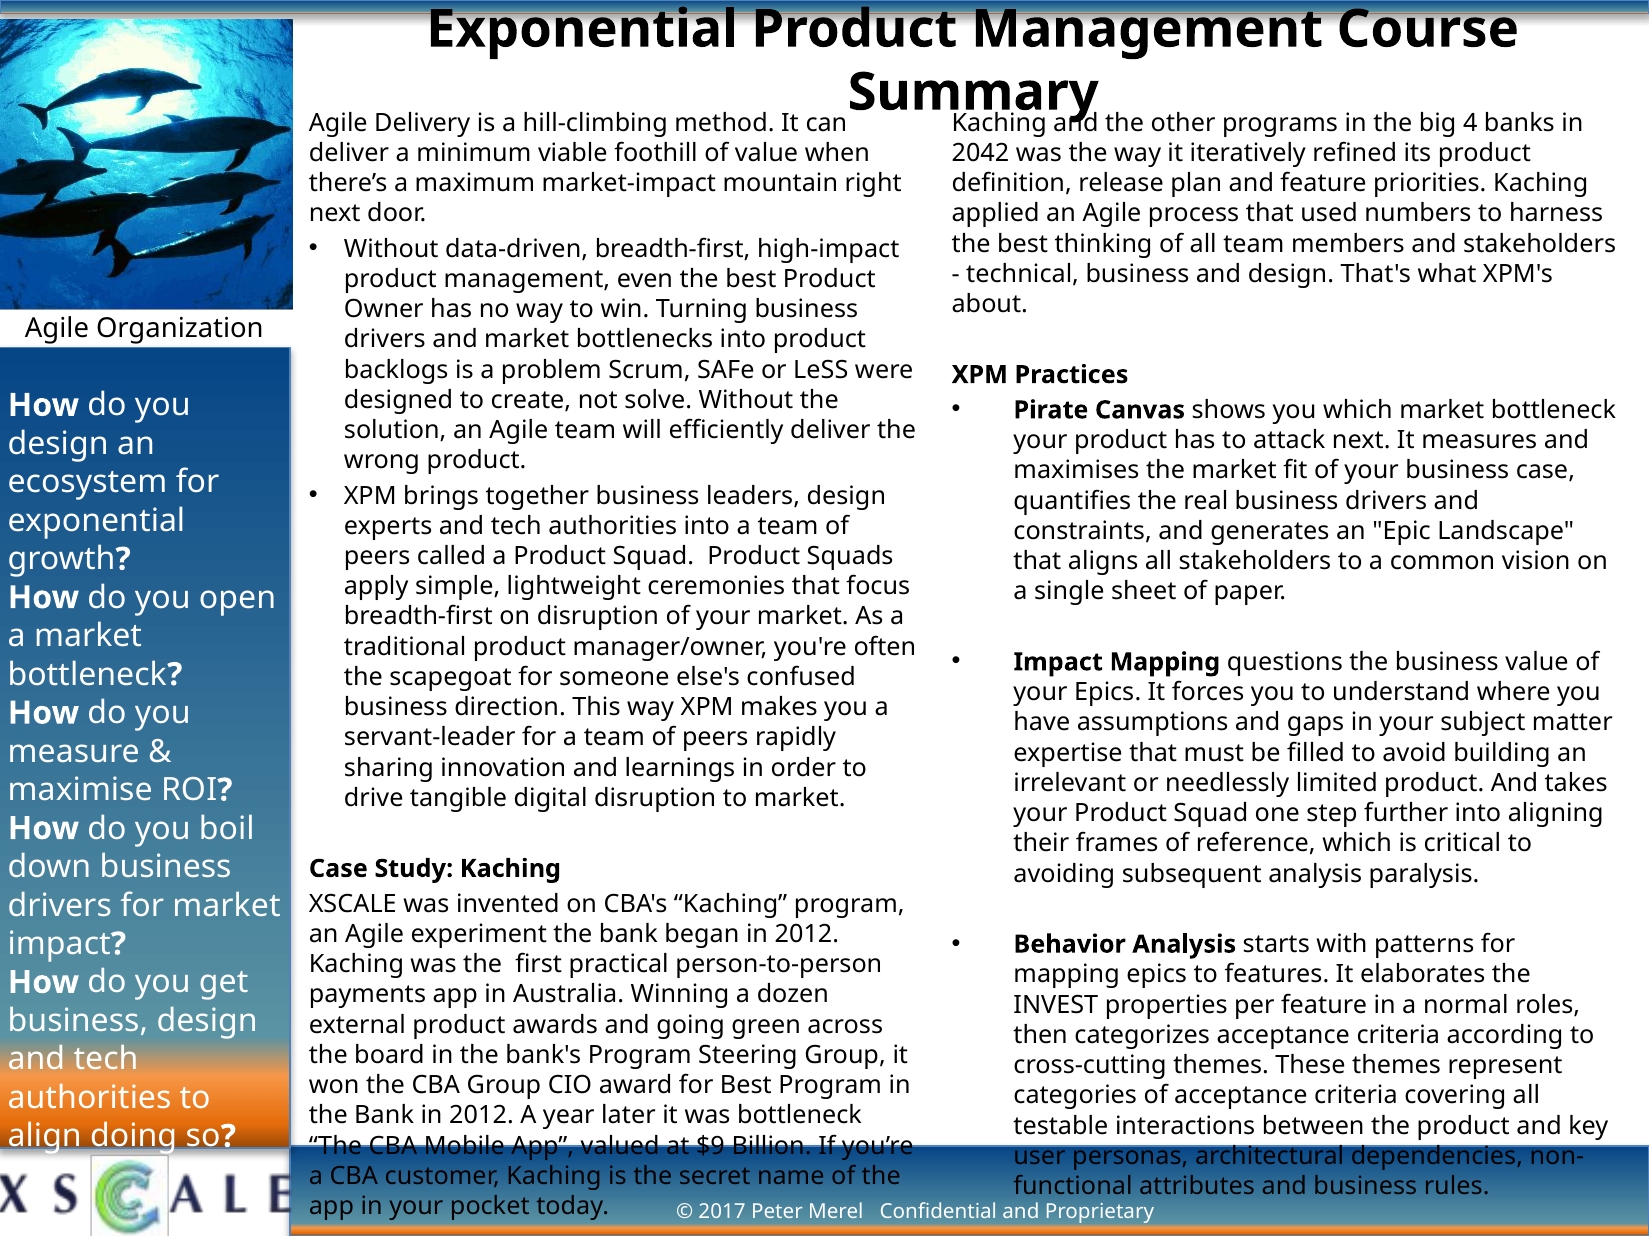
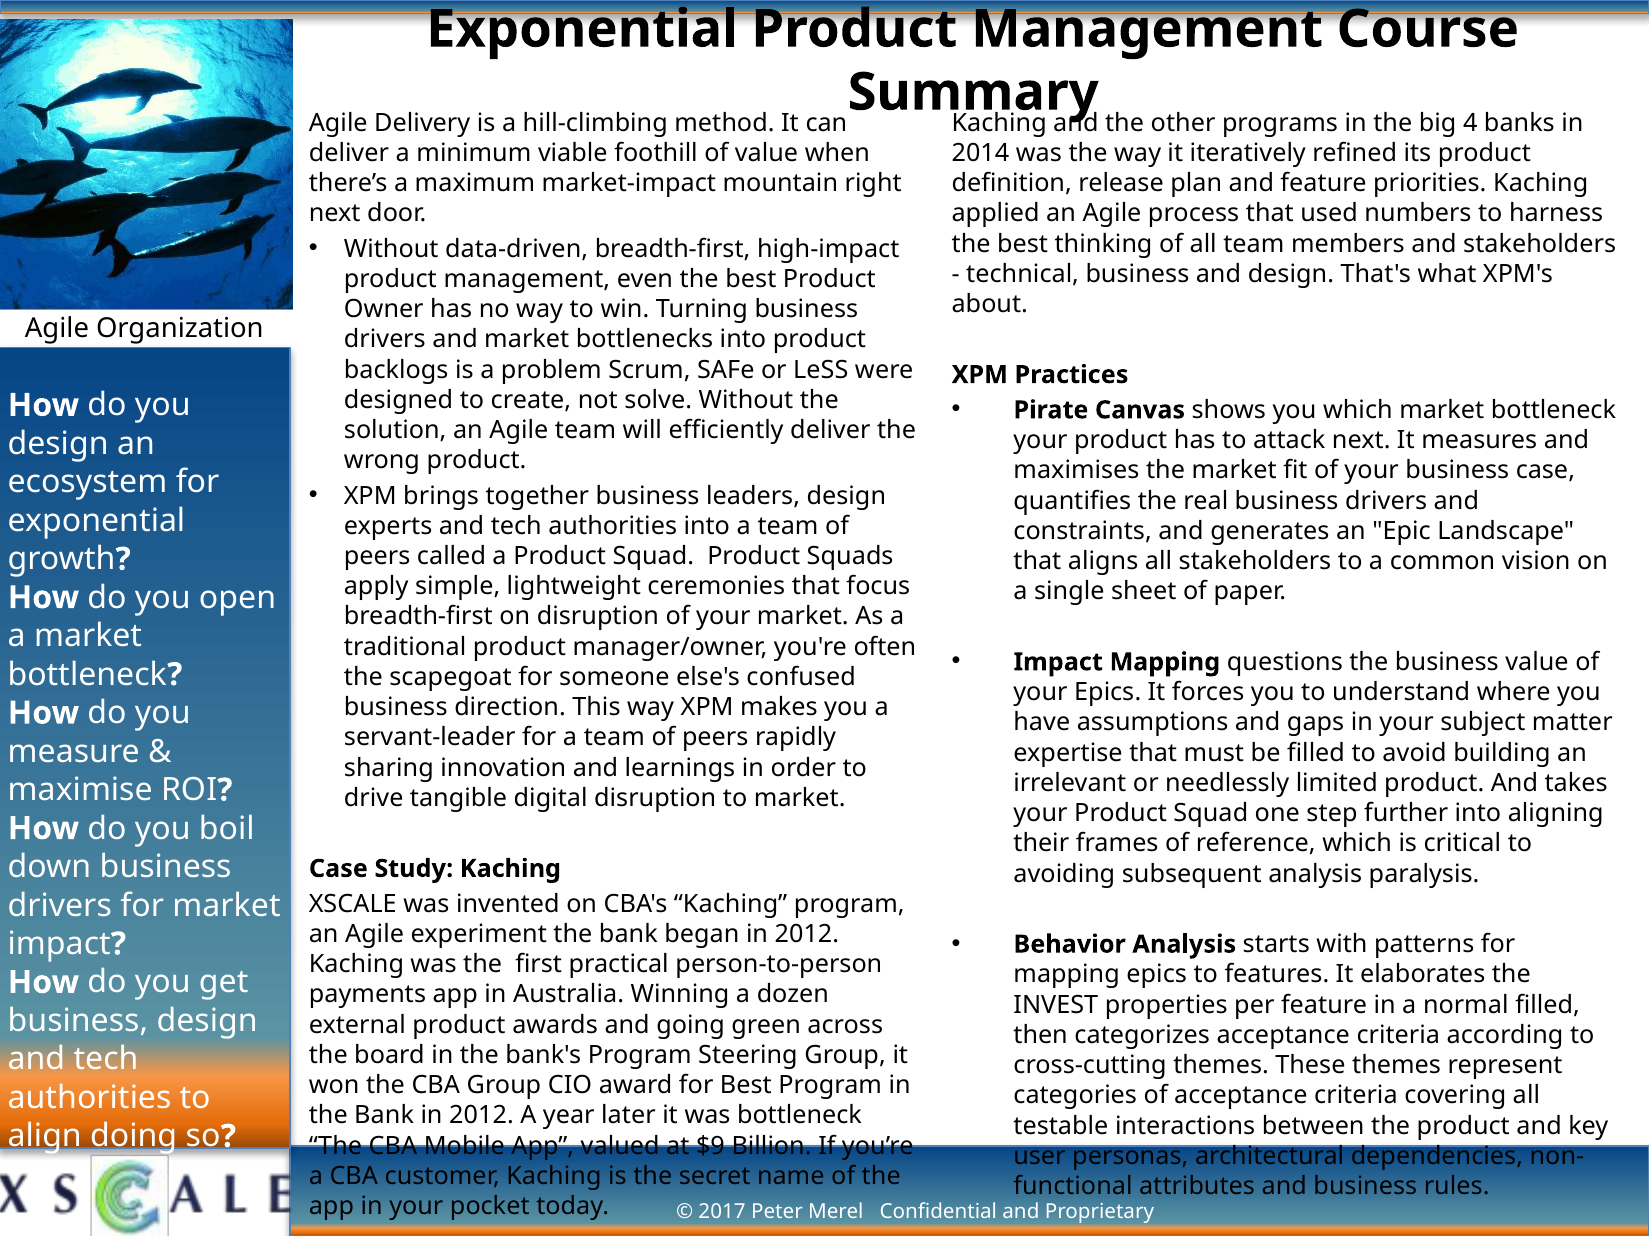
2042: 2042 -> 2014
normal roles: roles -> filled
